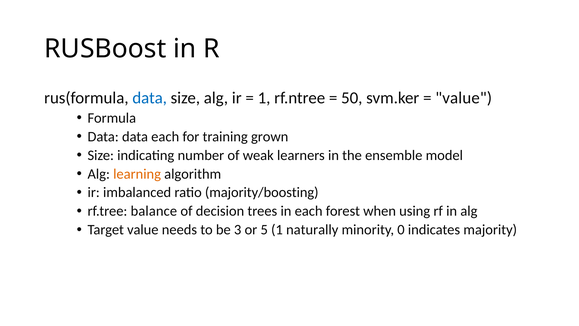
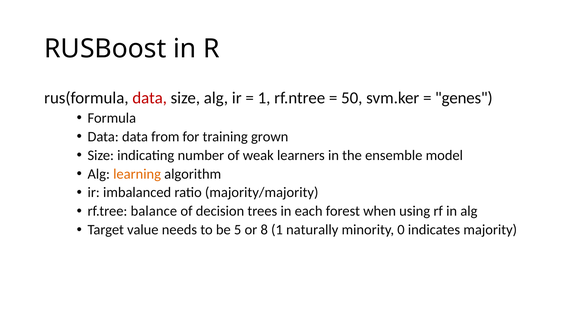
data at (150, 98) colour: blue -> red
value at (464, 98): value -> genes
data each: each -> from
majority/boosting: majority/boosting -> majority/majority
3: 3 -> 5
5: 5 -> 8
